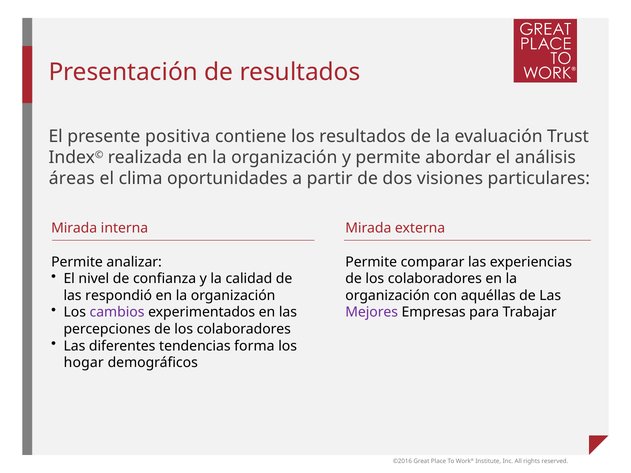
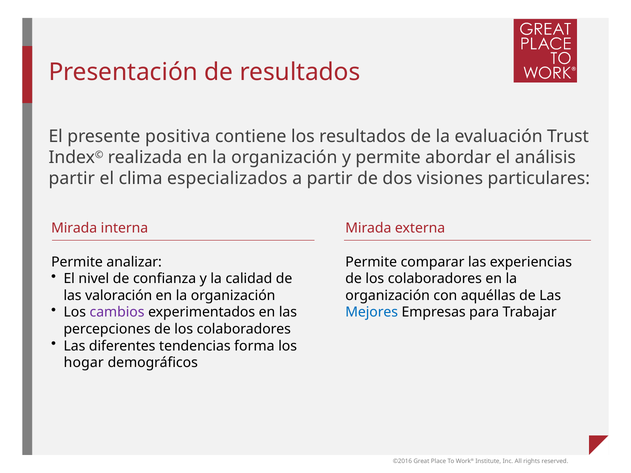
áreas at (72, 179): áreas -> partir
oportunidades: oportunidades -> especializados
respondió: respondió -> valoración
Mejores colour: purple -> blue
